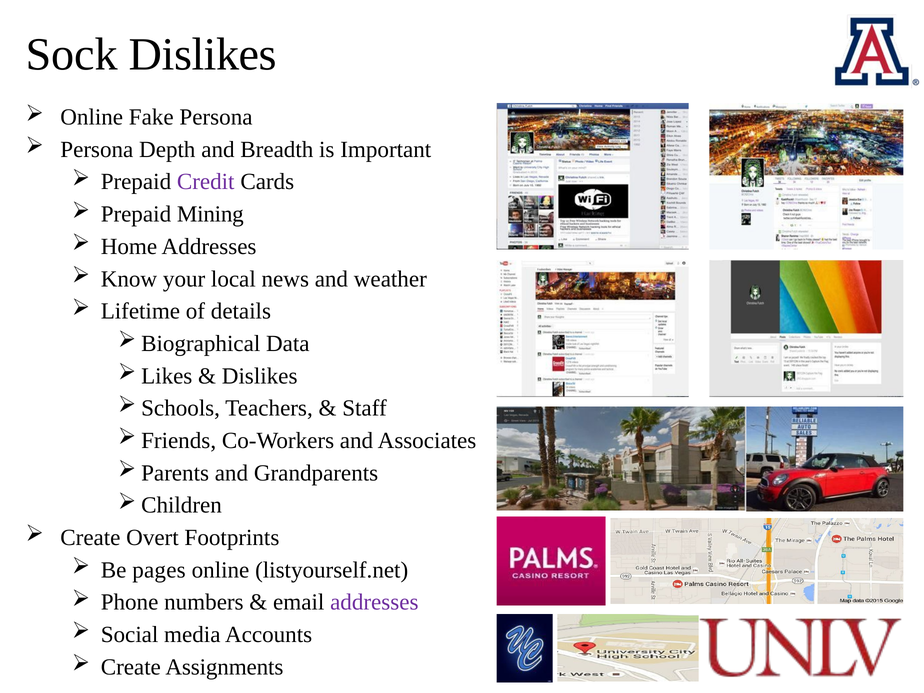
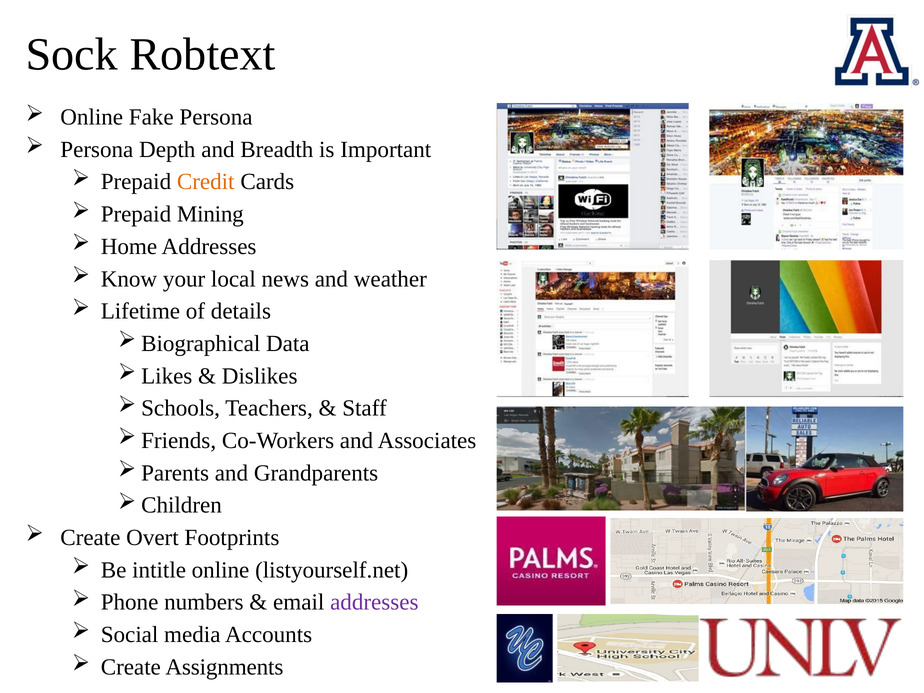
Sock Dislikes: Dislikes -> Robtext
Credit colour: purple -> orange
pages: pages -> intitle
